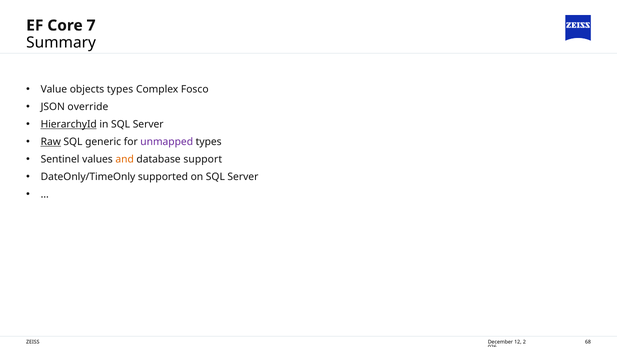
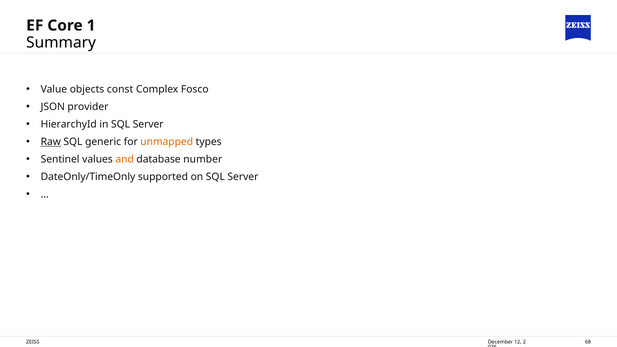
7: 7 -> 1
objects types: types -> const
override: override -> provider
HierarchyId underline: present -> none
unmapped colour: purple -> orange
support: support -> number
